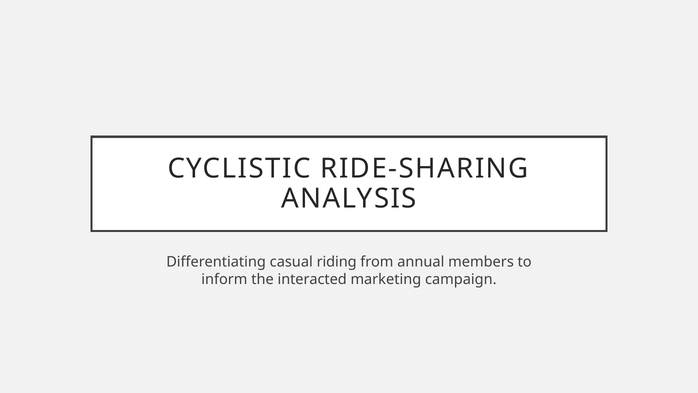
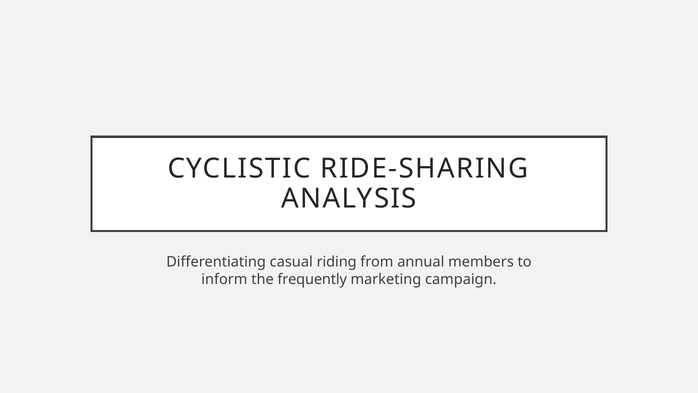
interacted: interacted -> frequently
